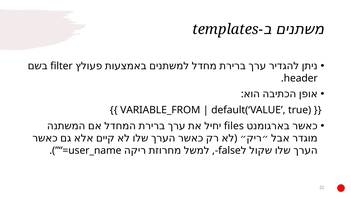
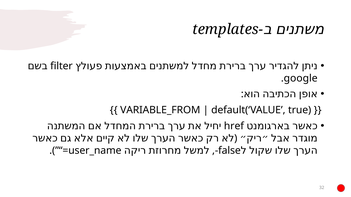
header: header -> google
files: files -> href
